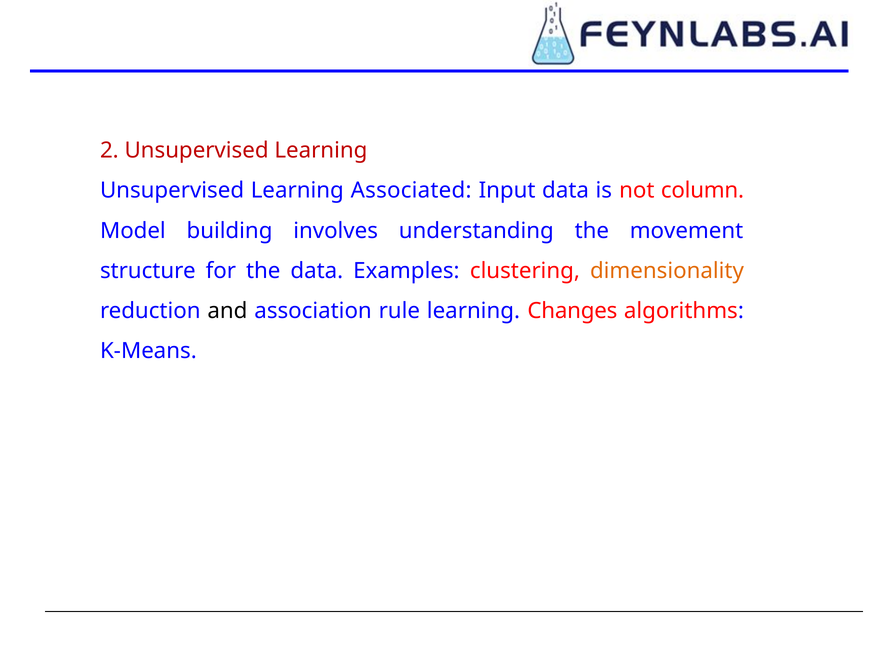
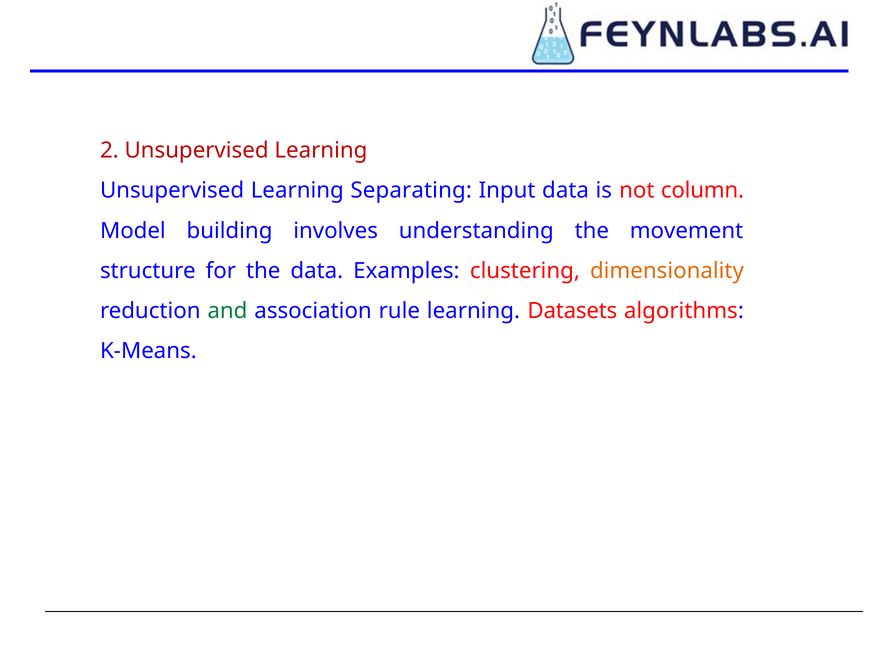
Associated: Associated -> Separating
and colour: black -> green
Changes: Changes -> Datasets
